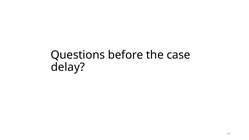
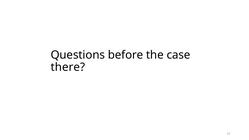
delay: delay -> there
